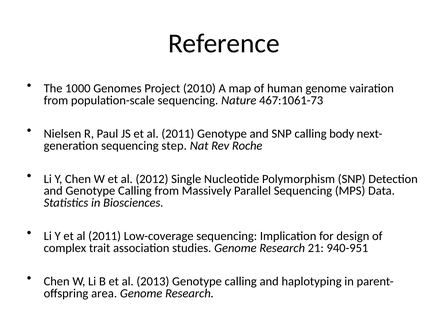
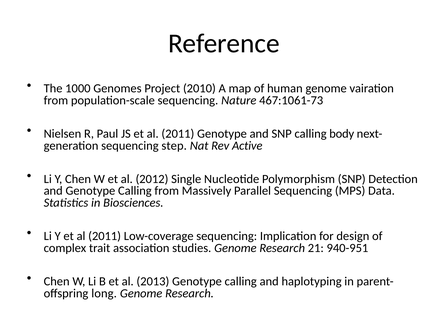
Roche: Roche -> Active
area: area -> long
